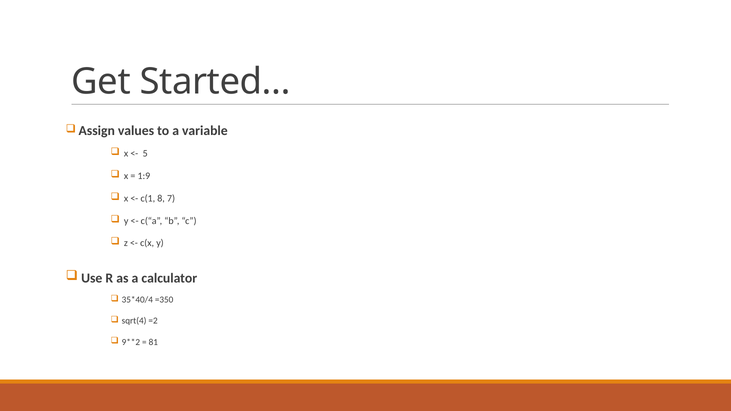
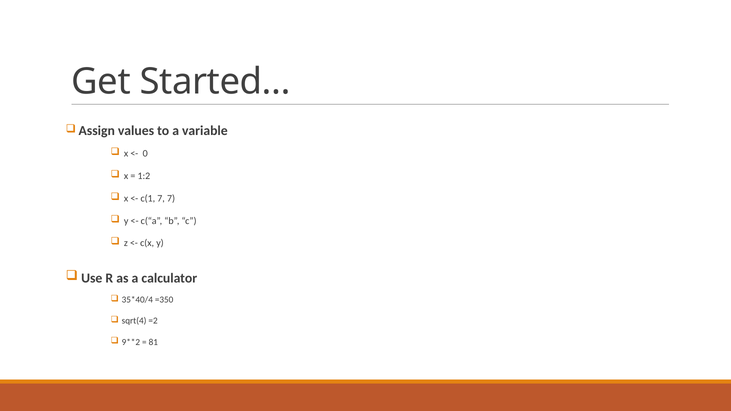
5: 5 -> 0
1:9: 1:9 -> 1:2
c(1 8: 8 -> 7
